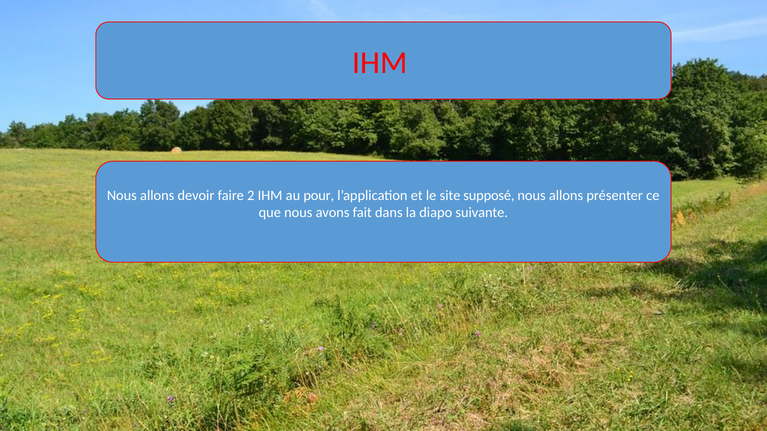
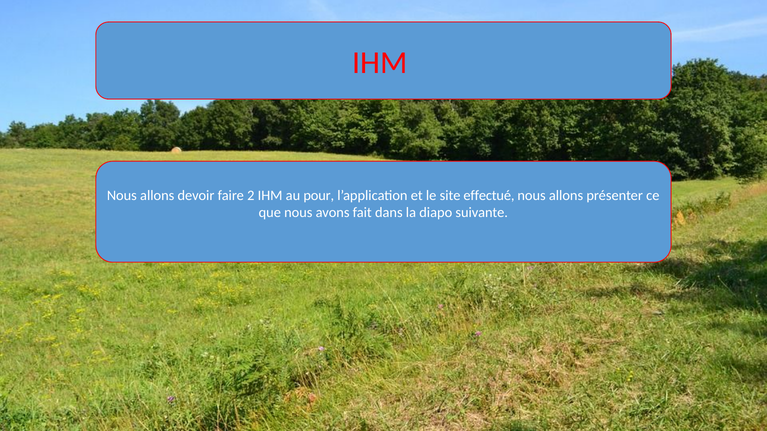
supposé: supposé -> effectué
